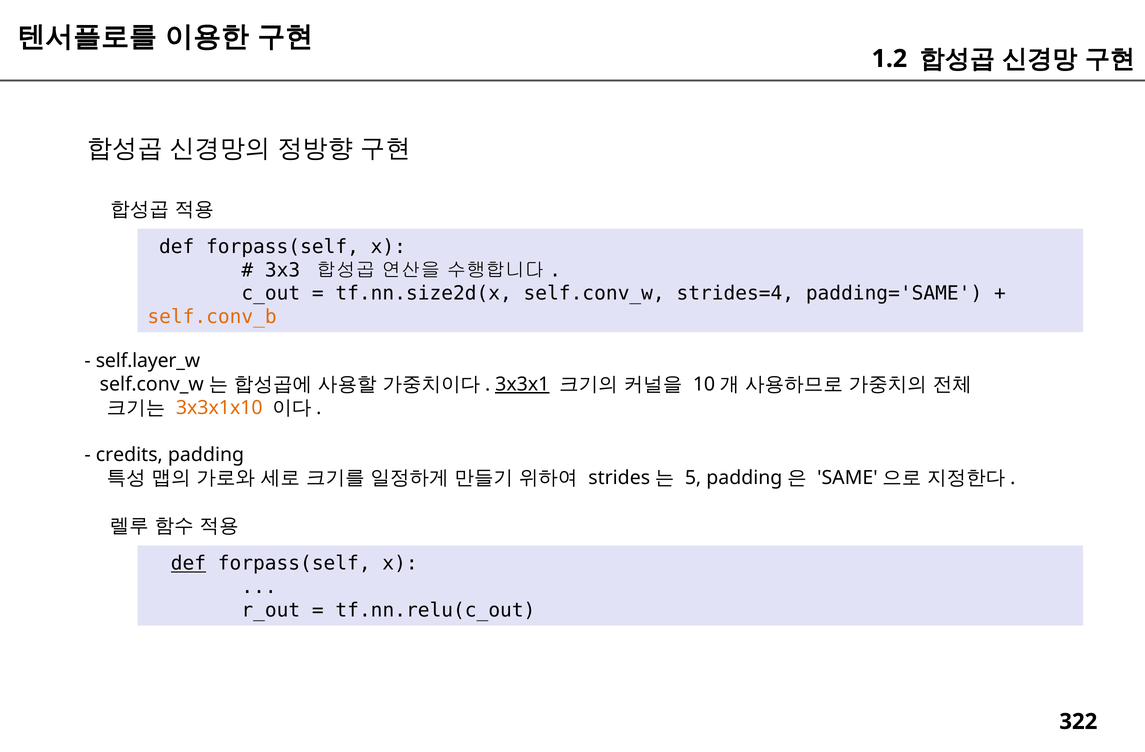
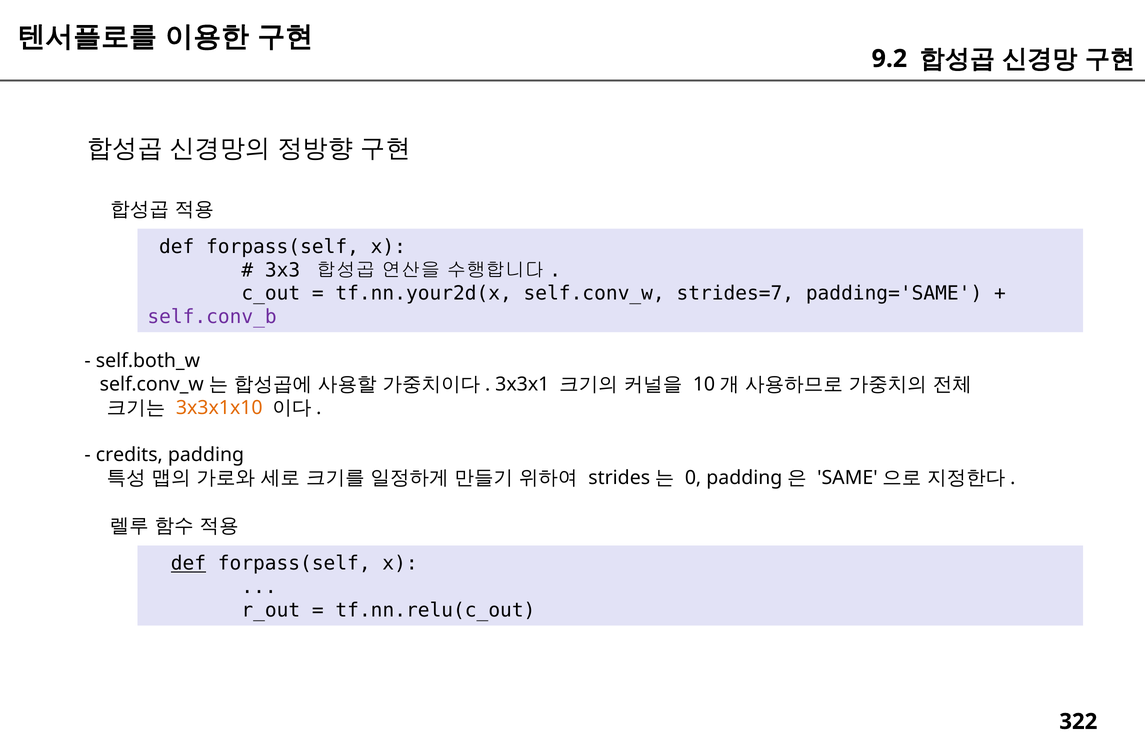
1.2: 1.2 -> 9.2
tf.nn.size2d(x: tf.nn.size2d(x -> tf.nn.your2d(x
strides=4: strides=4 -> strides=7
self.conv_b colour: orange -> purple
self.layer_w: self.layer_w -> self.both_w
3x3x1 underline: present -> none
5: 5 -> 0
